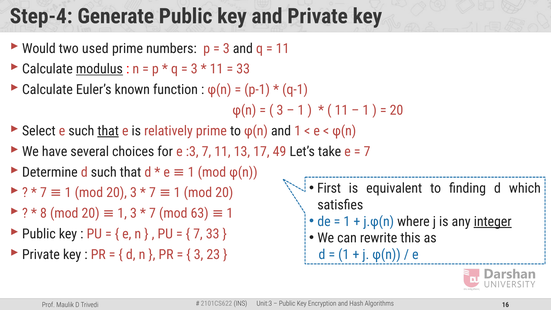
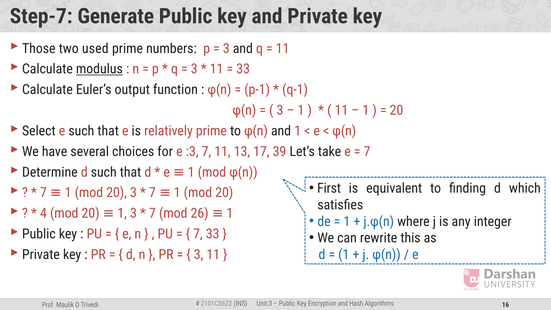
Step-4: Step-4 -> Step-7
Would: Would -> Those
known: known -> output
that at (108, 131) underline: present -> none
49: 49 -> 39
8: 8 -> 4
63: 63 -> 26
integer underline: present -> none
3 23: 23 -> 11
